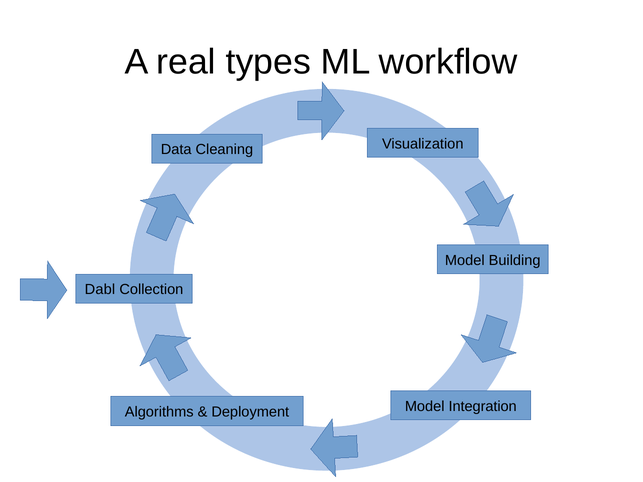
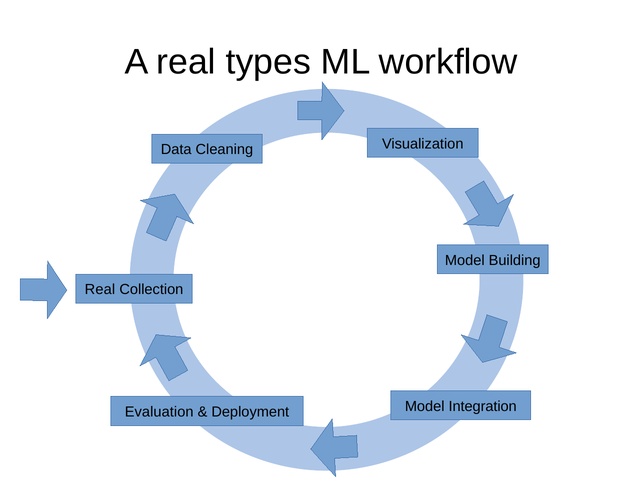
Dabl at (100, 290): Dabl -> Real
Algorithms: Algorithms -> Evaluation
